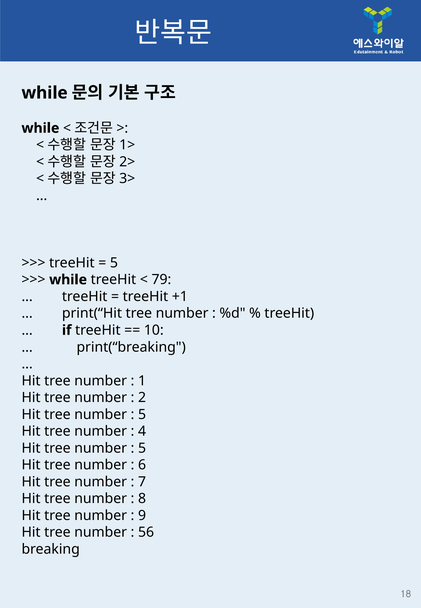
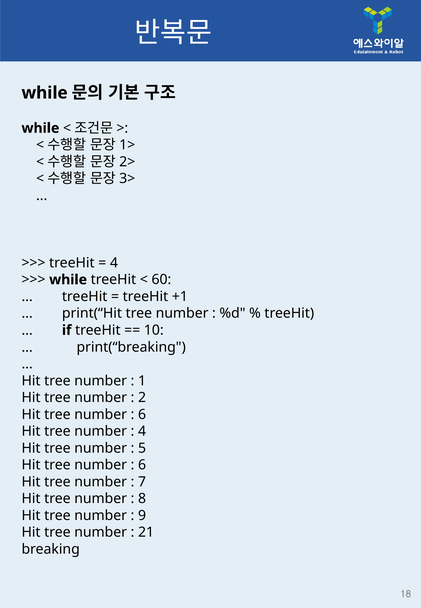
5 at (114, 263): 5 -> 4
79: 79 -> 60
5 at (142, 414): 5 -> 6
56: 56 -> 21
